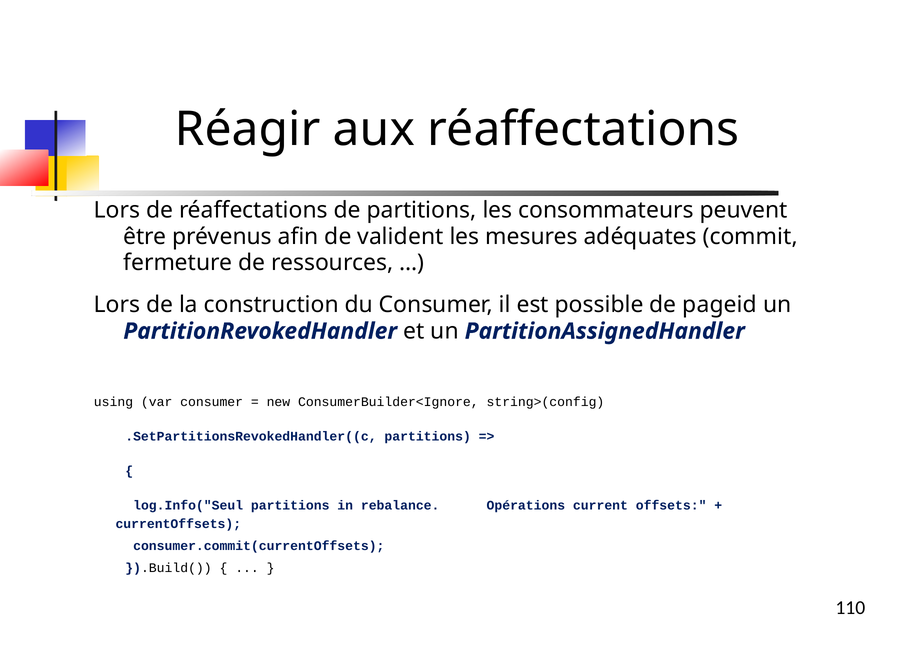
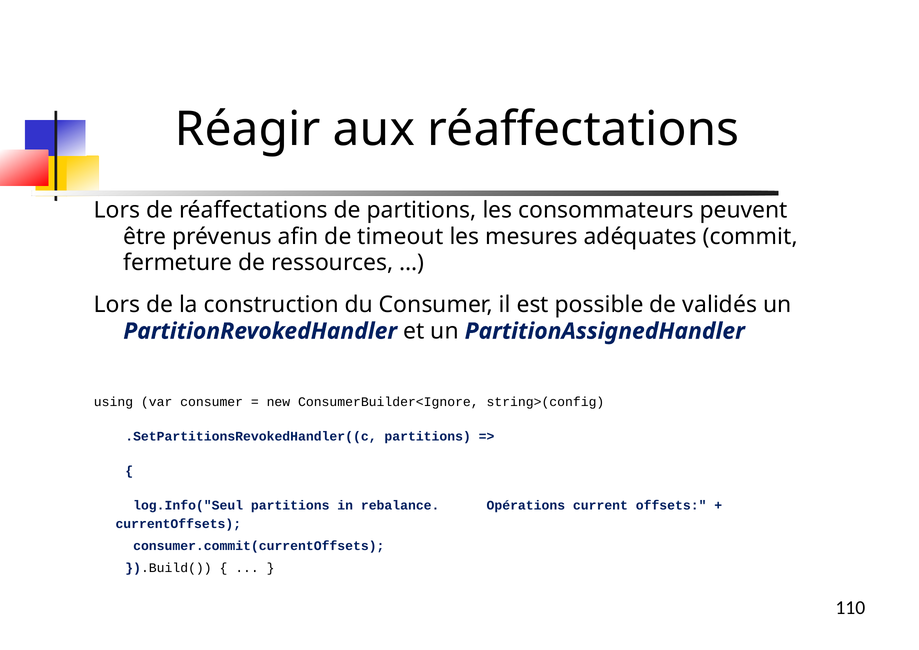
valident: valident -> timeout
pageid: pageid -> validés
